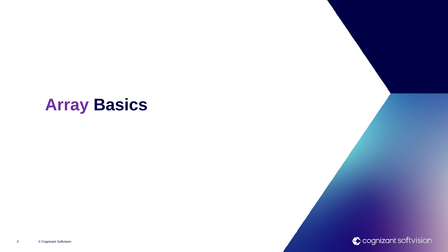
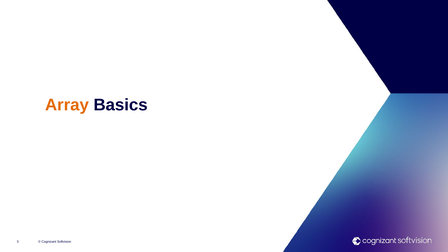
Array colour: purple -> orange
